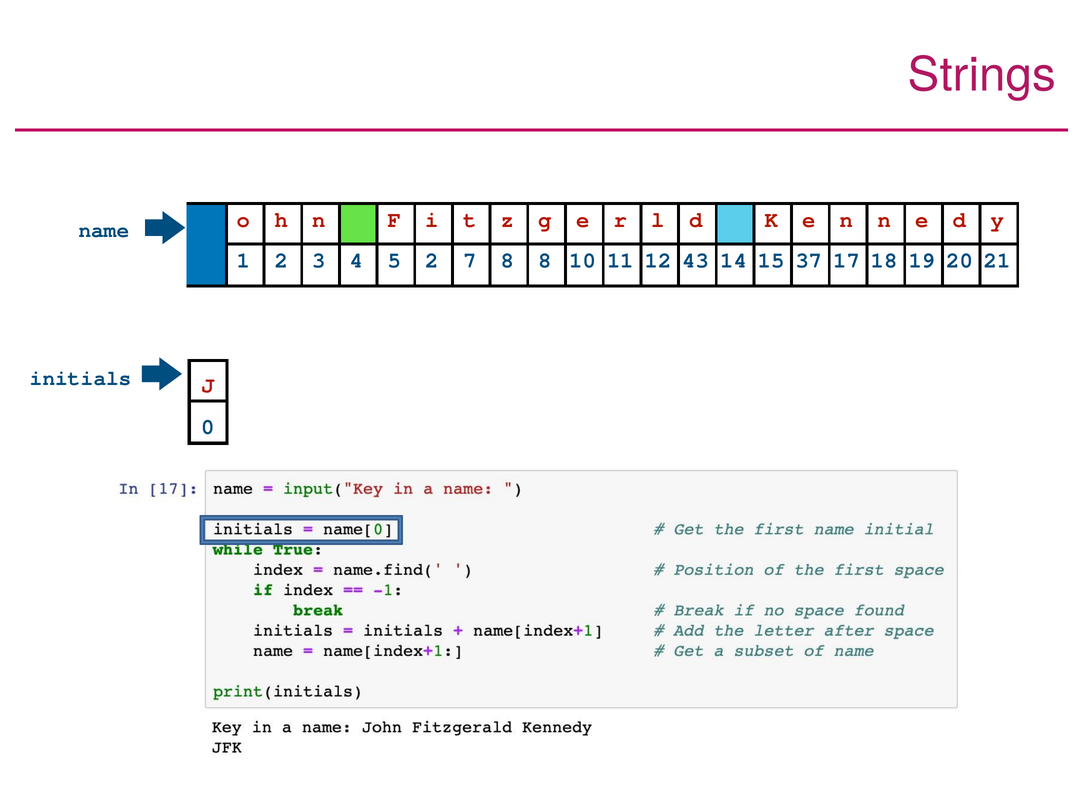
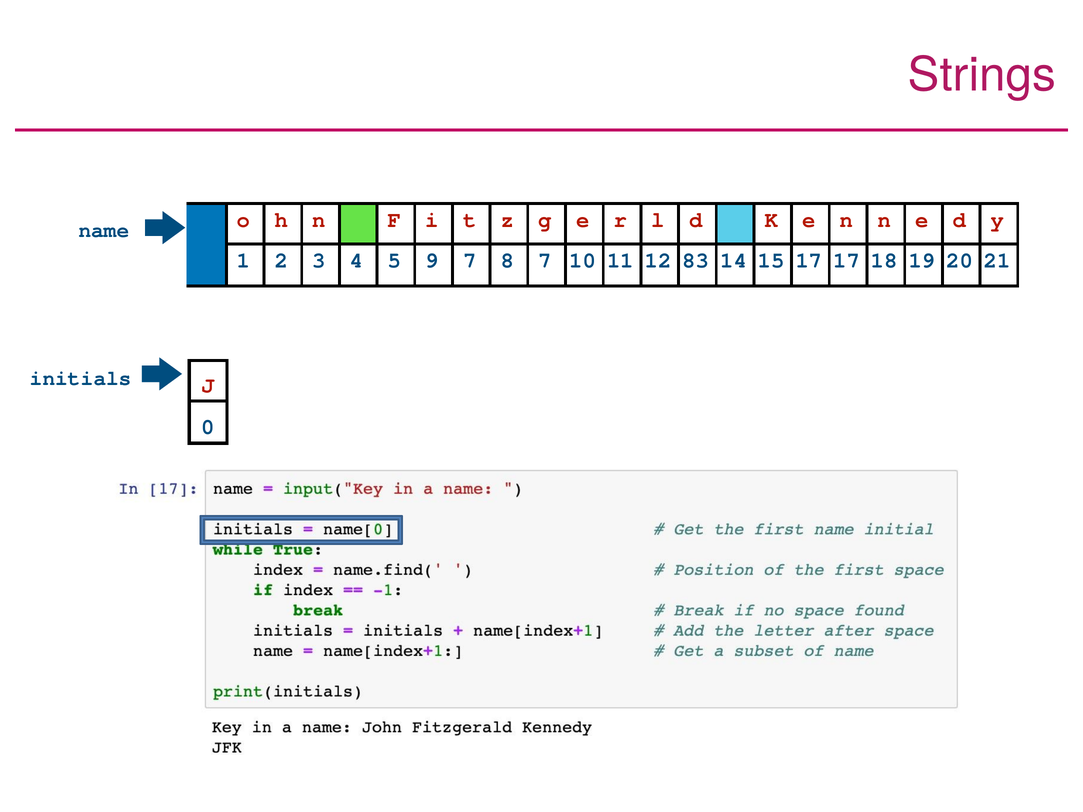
5 2: 2 -> 9
8 8: 8 -> 7
43: 43 -> 83
15 37: 37 -> 17
